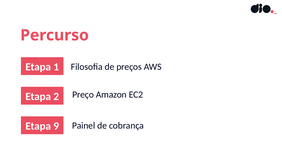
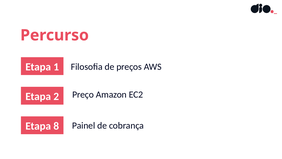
9: 9 -> 8
